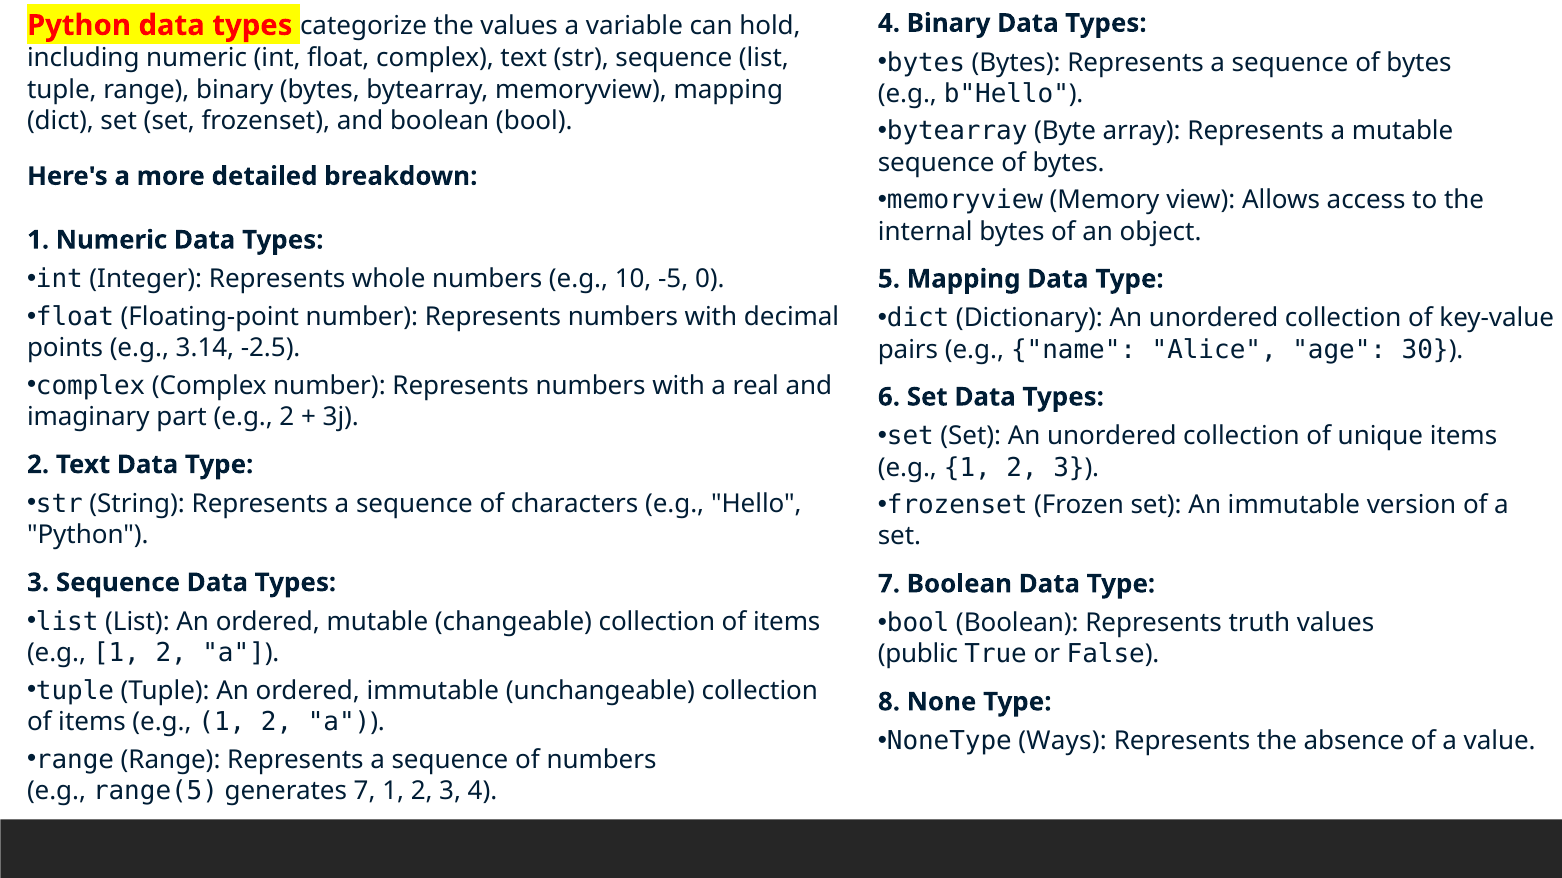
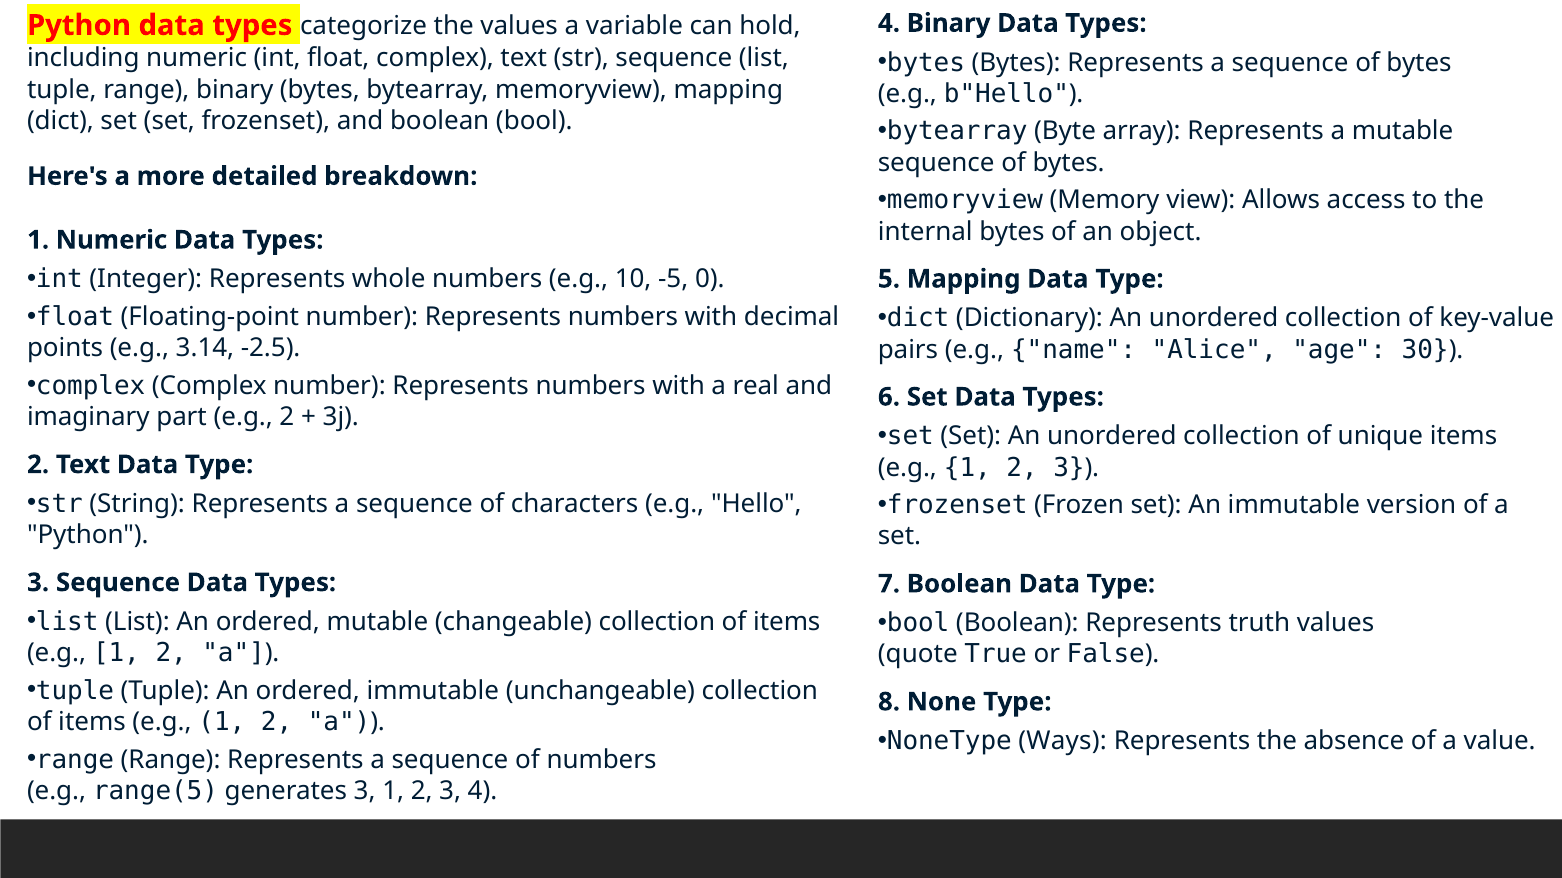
public: public -> quote
generates 7: 7 -> 3
